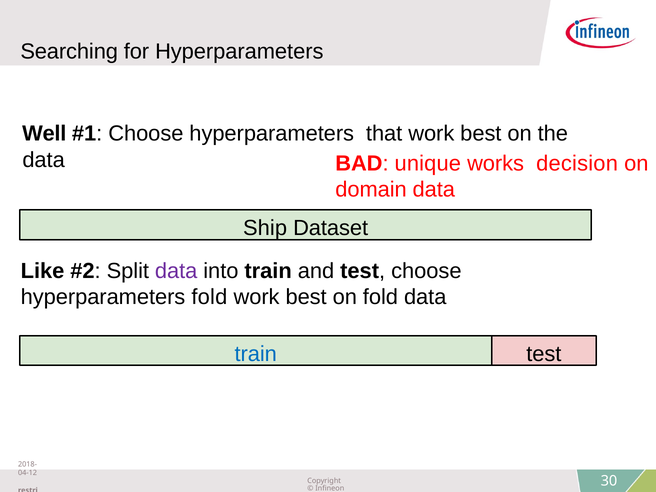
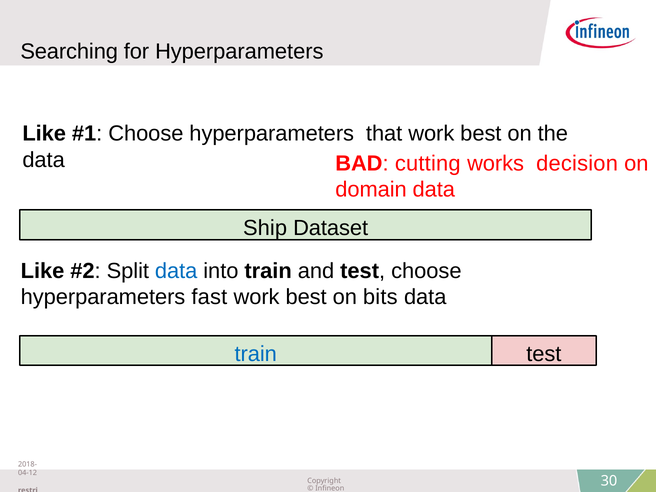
Well at (44, 134): Well -> Like
unique: unique -> cutting
data at (176, 271) colour: purple -> blue
hyperparameters fold: fold -> fast
on fold: fold -> bits
